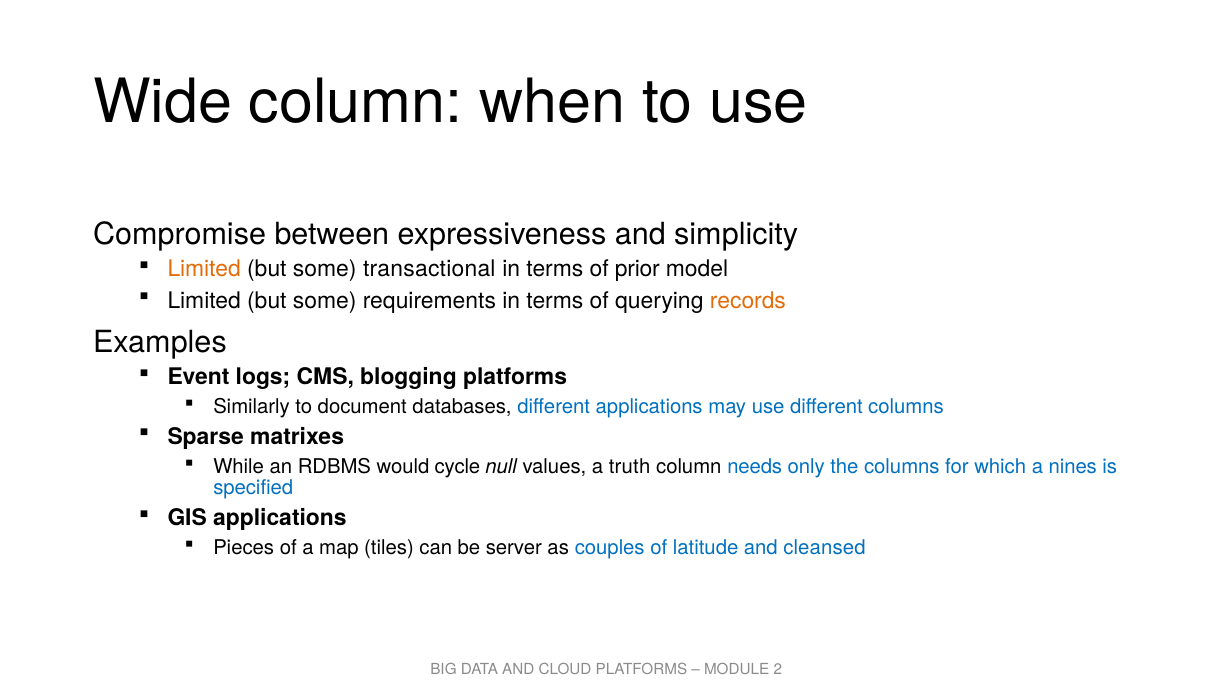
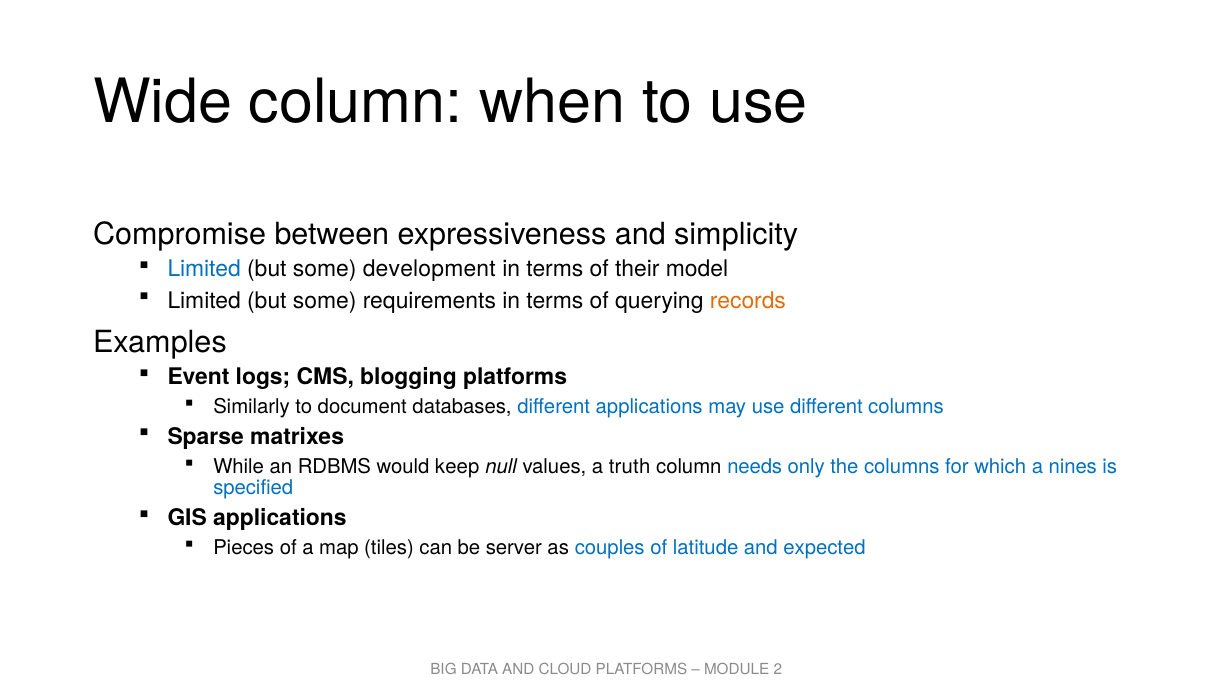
Limited at (204, 269) colour: orange -> blue
transactional: transactional -> development
prior: prior -> their
cycle: cycle -> keep
cleansed: cleansed -> expected
